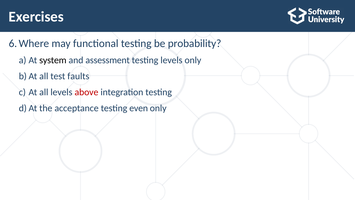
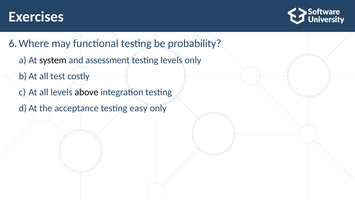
faults: faults -> costly
above colour: red -> black
even: even -> easy
